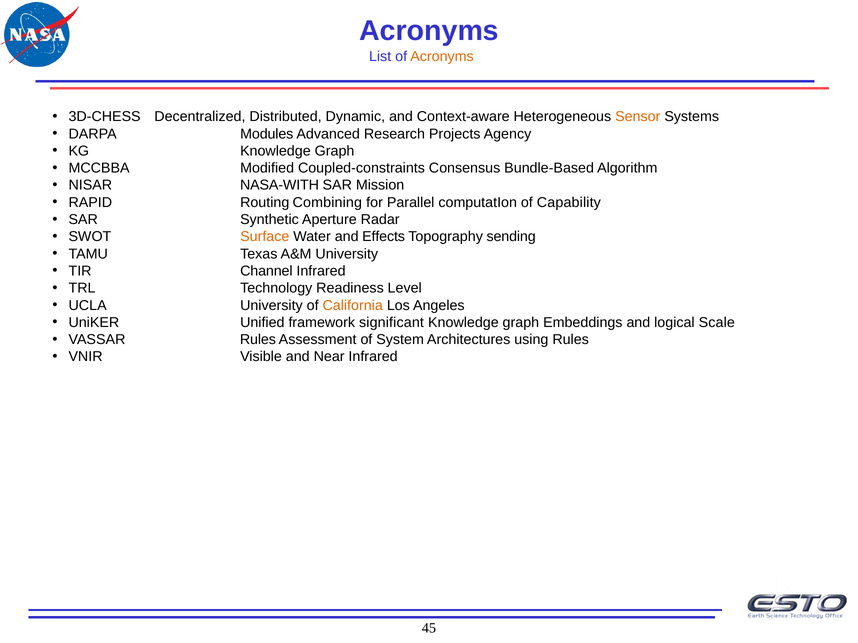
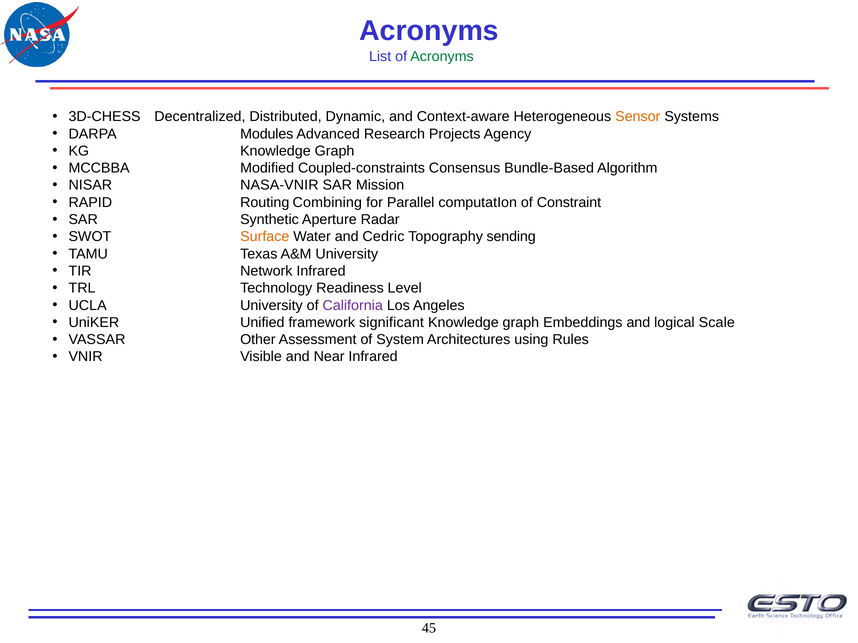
Acronyms at (442, 57) colour: orange -> green
NASA-WITH: NASA-WITH -> NASA-VNIR
Capability: Capability -> Constraint
Effects: Effects -> Cedric
Channel: Channel -> Network
California colour: orange -> purple
VASSAR Rules: Rules -> Other
